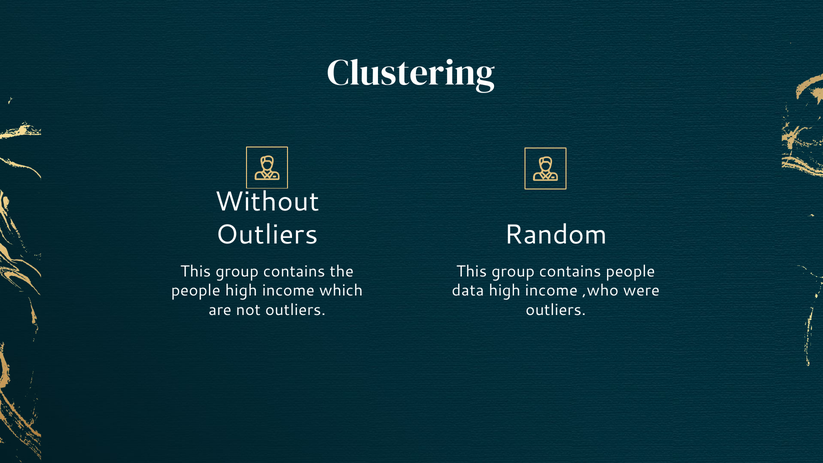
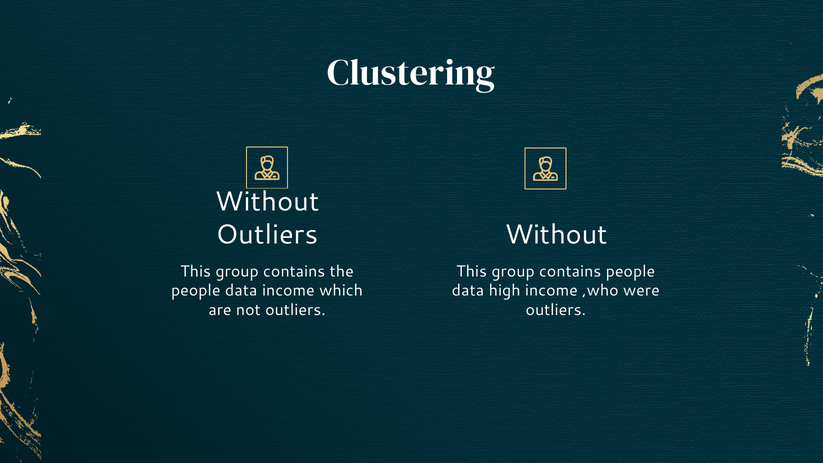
Random at (556, 234): Random -> Without
high at (241, 291): high -> data
